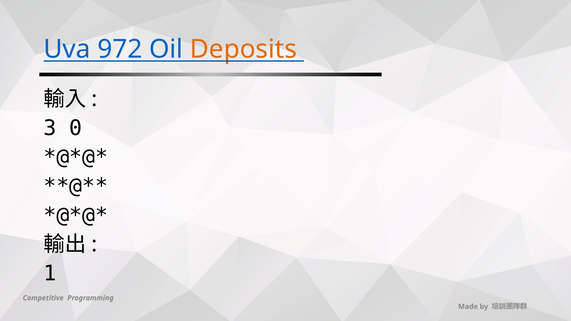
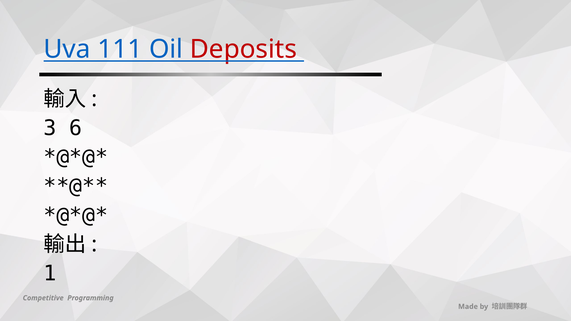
972: 972 -> 111
Deposits colour: orange -> red
0: 0 -> 6
